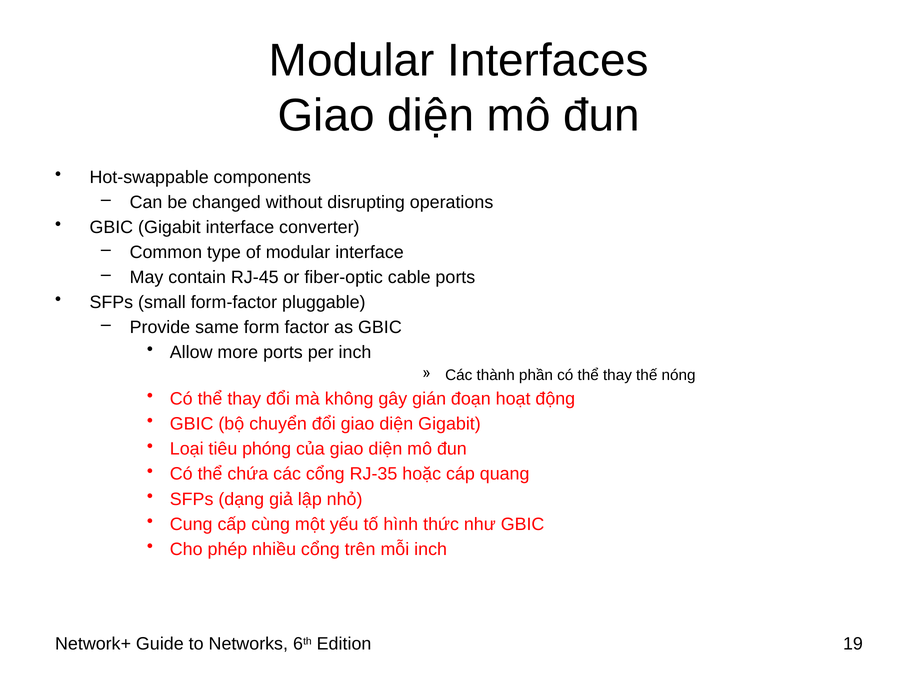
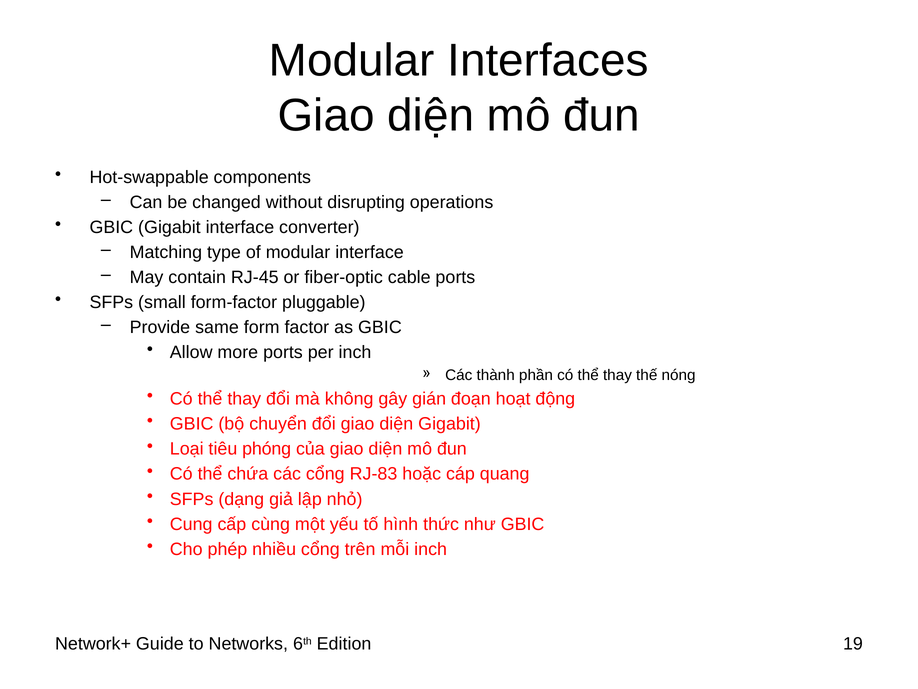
Common: Common -> Matching
RJ-35: RJ-35 -> RJ-83
